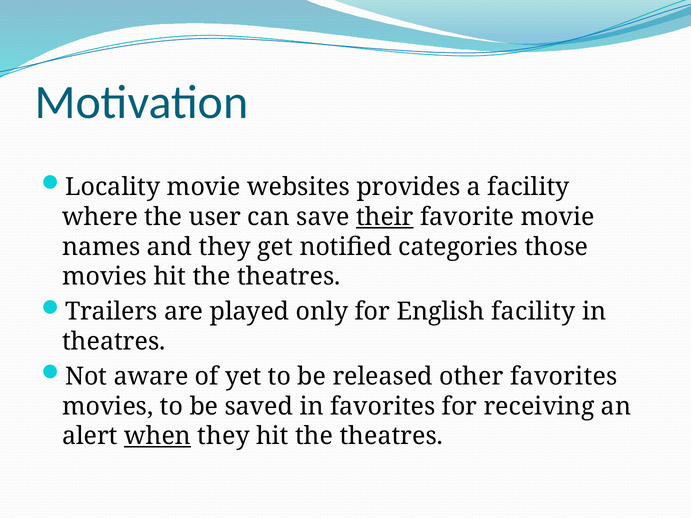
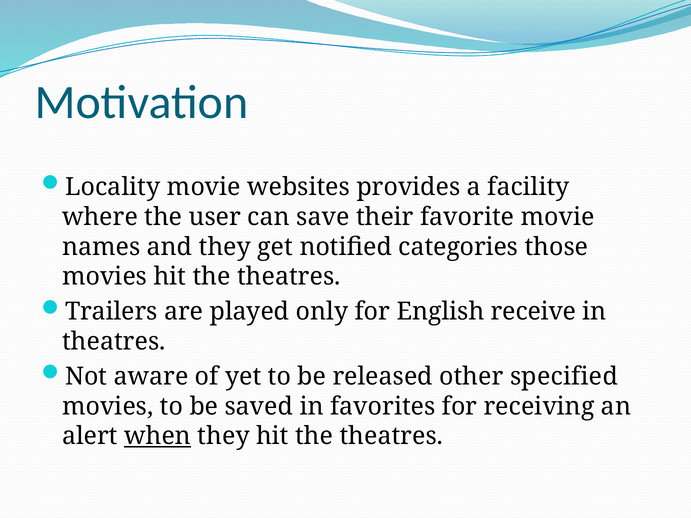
their underline: present -> none
English facility: facility -> receive
other favorites: favorites -> specified
